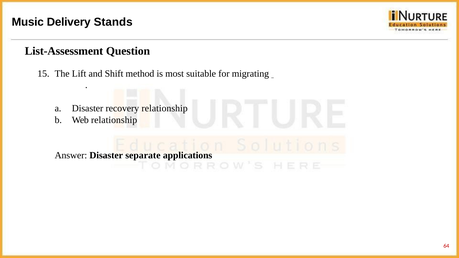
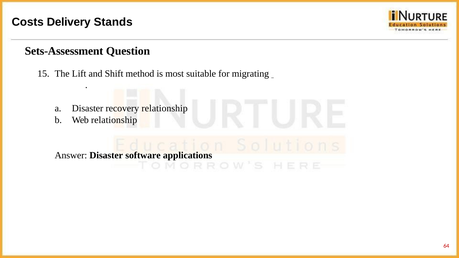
Music: Music -> Costs
List-Assessment: List-Assessment -> Sets-Assessment
separate: separate -> software
